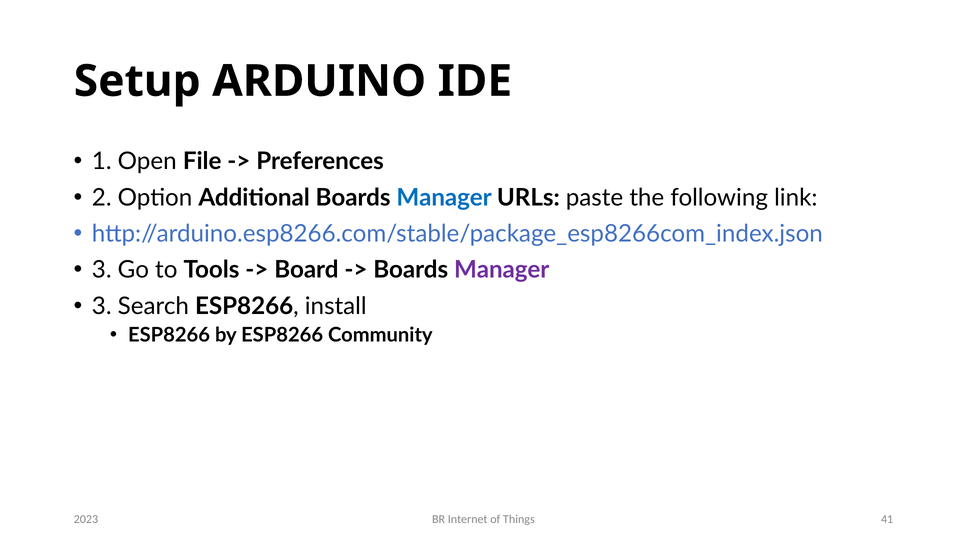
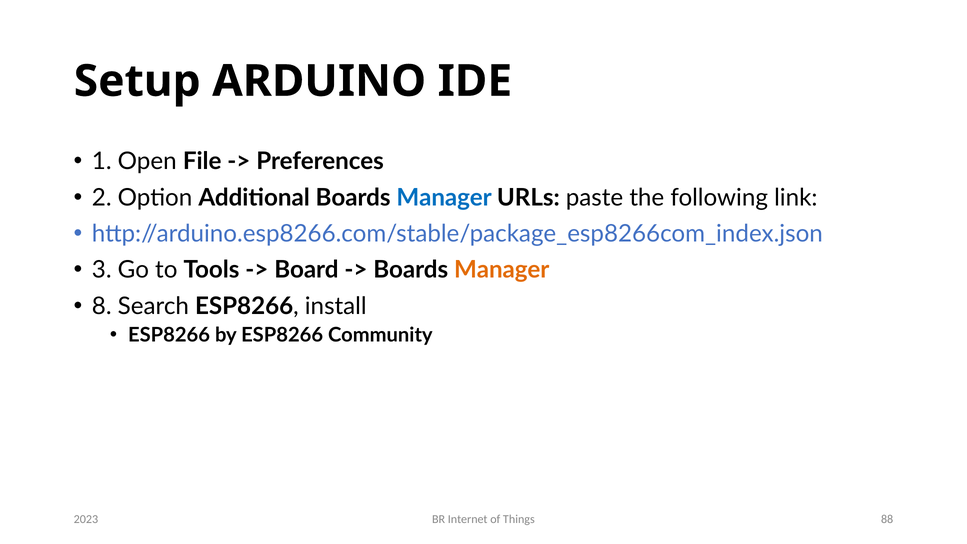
Manager at (502, 270) colour: purple -> orange
3 at (102, 306): 3 -> 8
41: 41 -> 88
